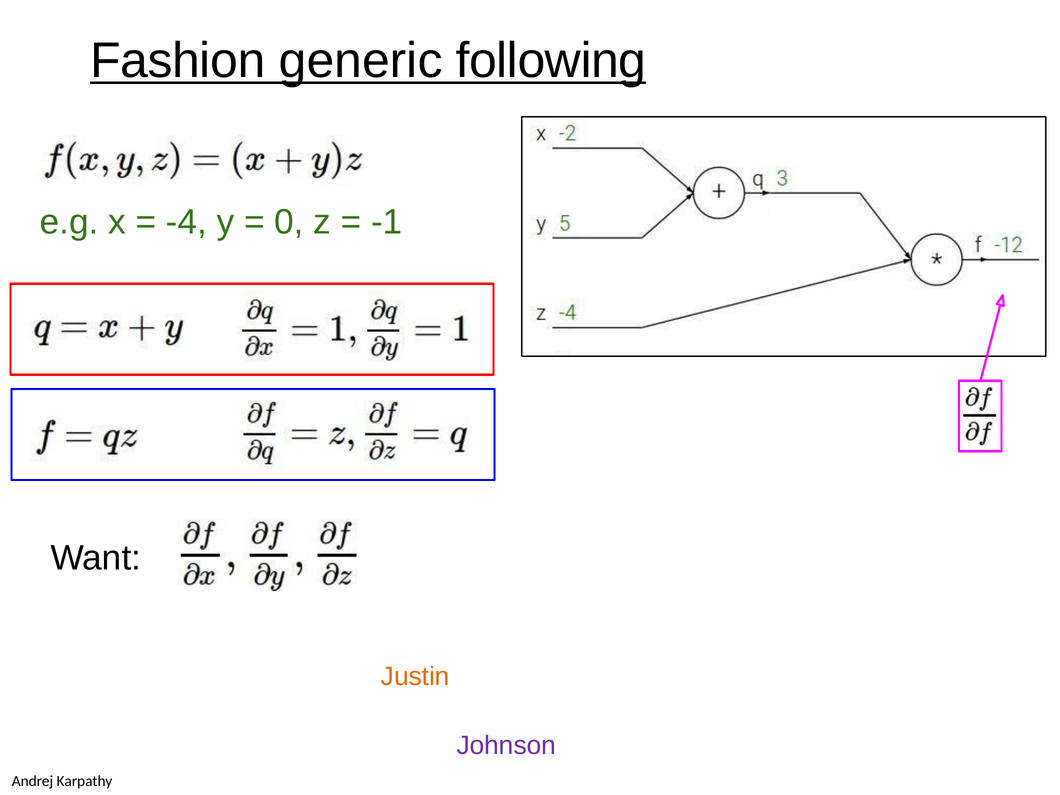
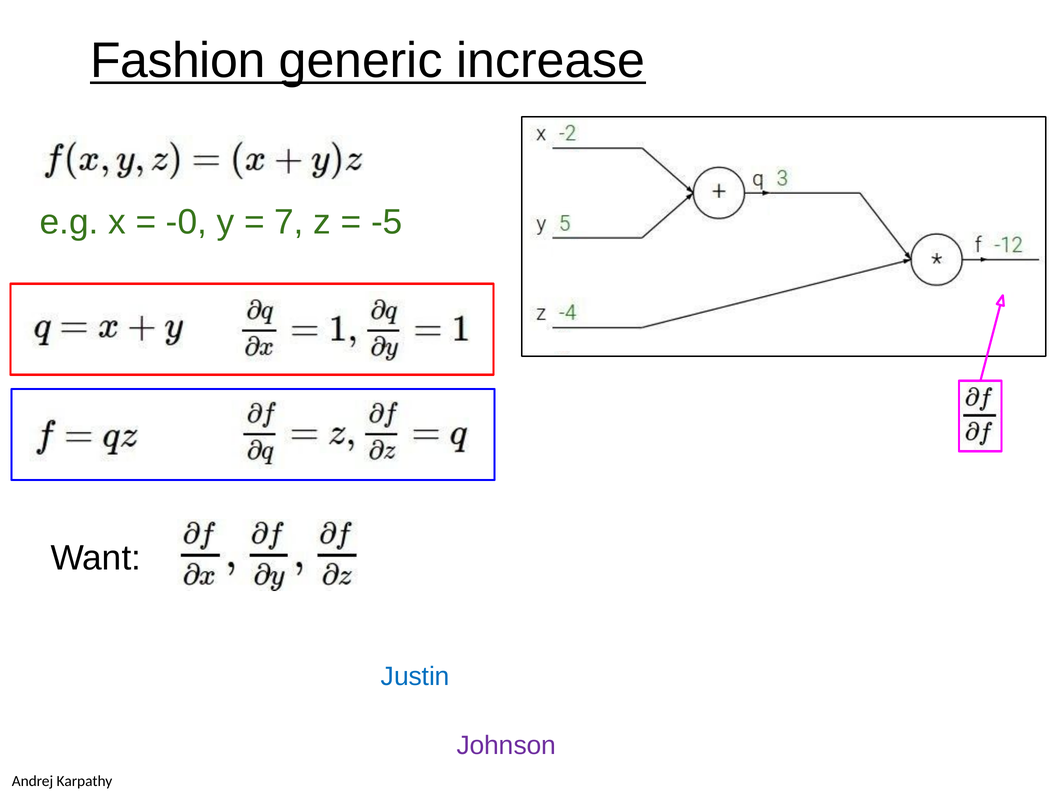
following: following -> increase
-4: -4 -> -0
0: 0 -> 7
-1: -1 -> -5
Justin at (415, 677) colour: orange -> blue
